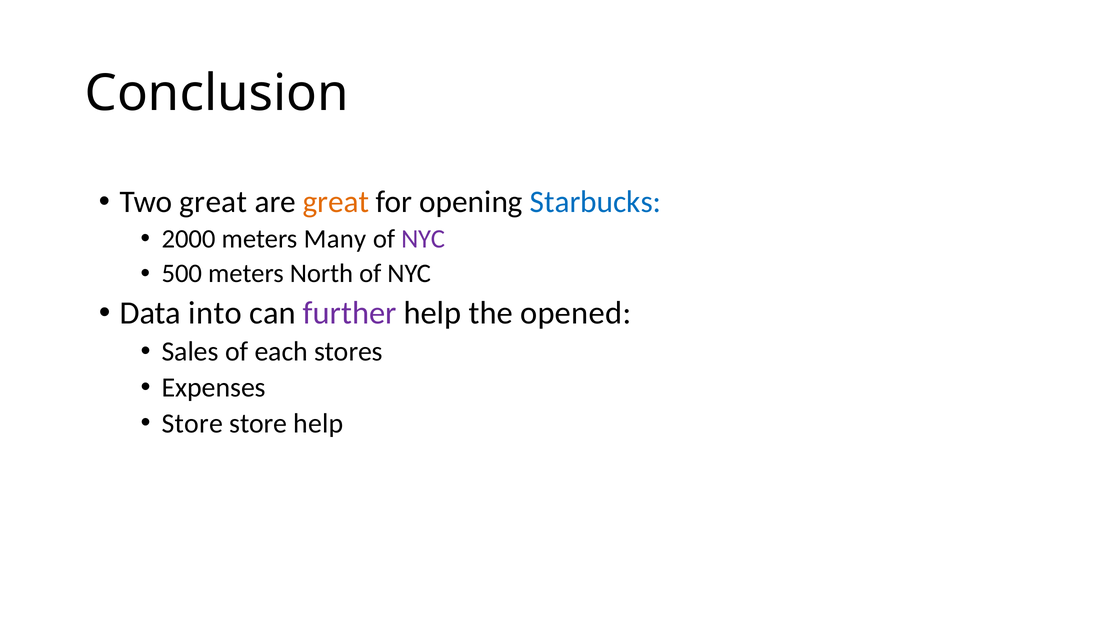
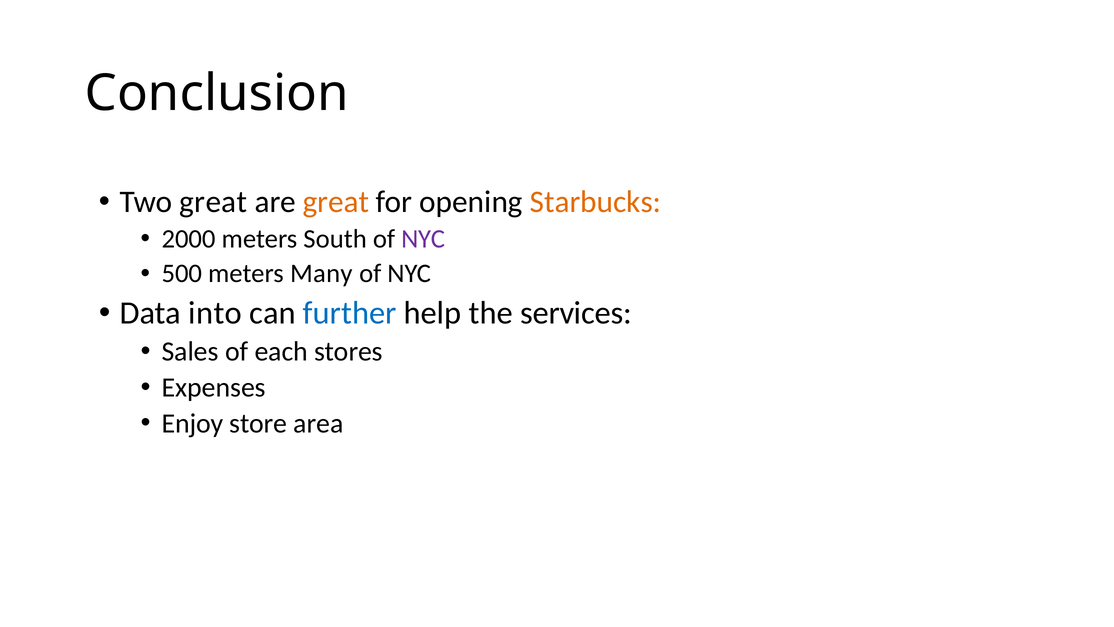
Starbucks colour: blue -> orange
Many: Many -> South
North: North -> Many
further colour: purple -> blue
opened: opened -> services
Store at (192, 423): Store -> Enjoy
store help: help -> area
